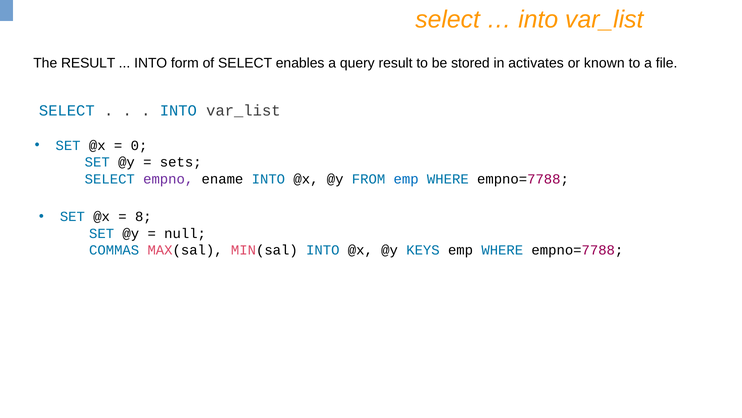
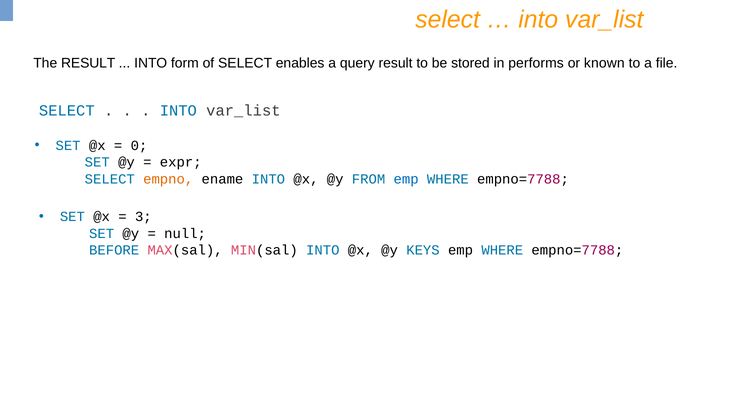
activates: activates -> performs
sets: sets -> expr
empno colour: purple -> orange
8: 8 -> 3
COMMAS: COMMAS -> BEFORE
